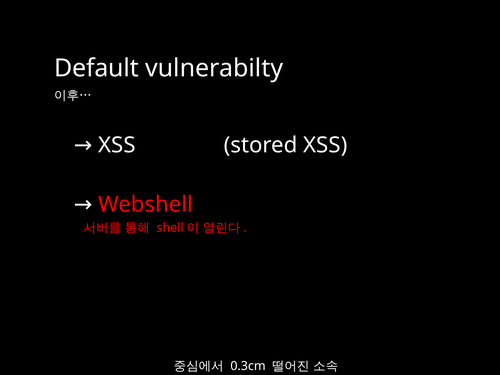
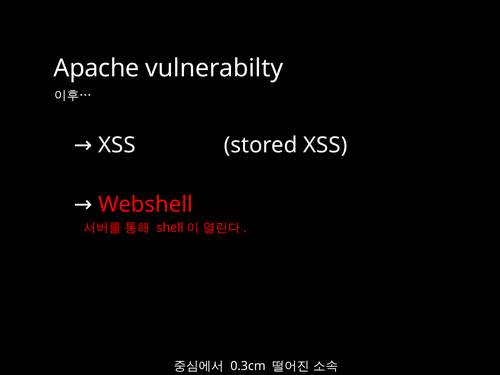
Default: Default -> Apache
